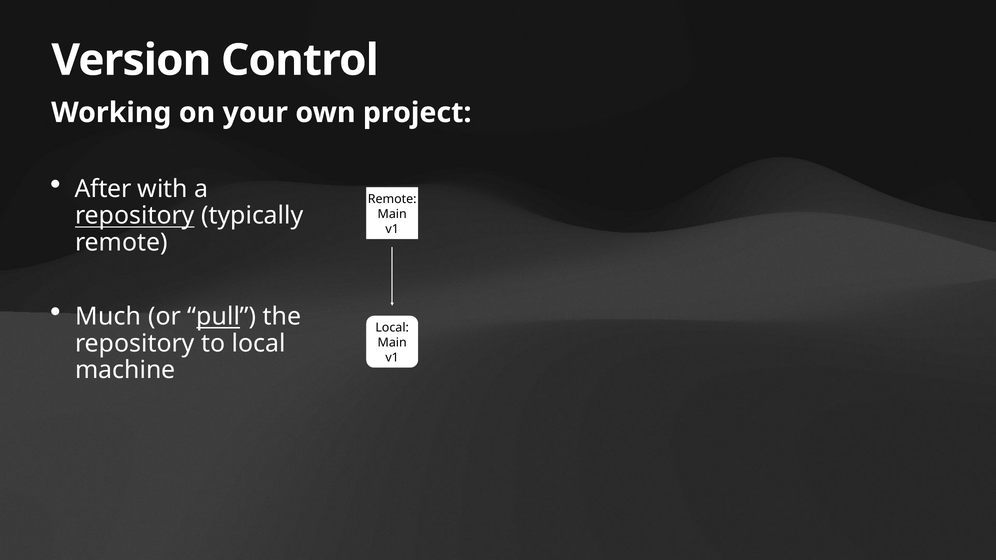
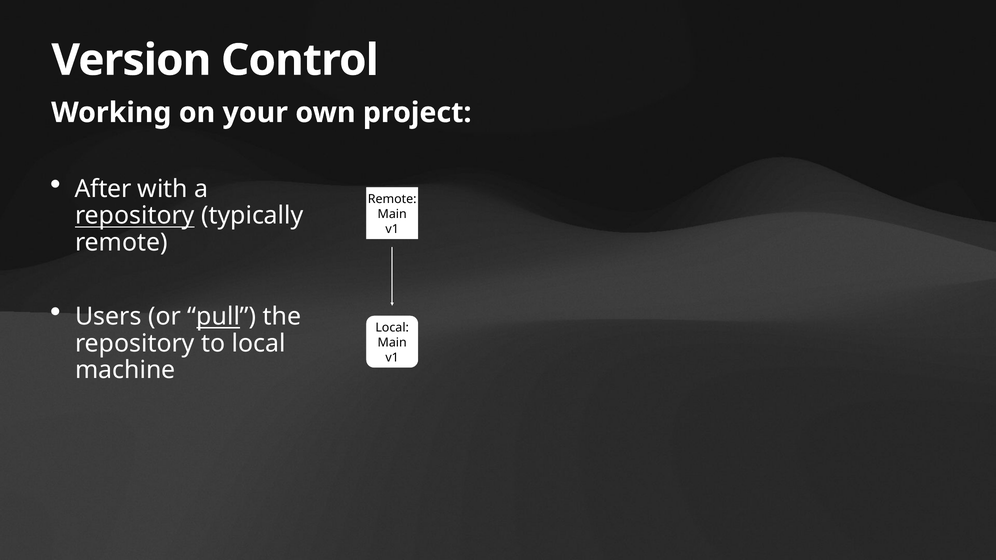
Much: Much -> Users
